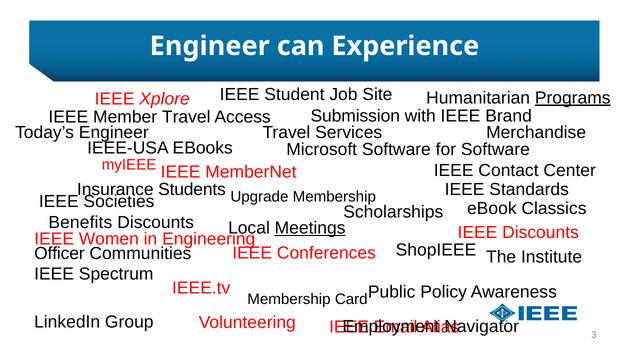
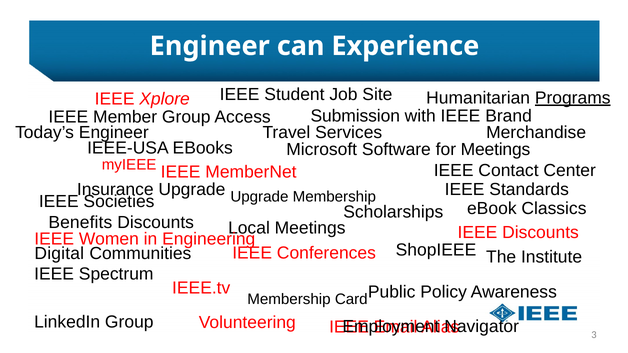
Member Travel: Travel -> Group
for Software: Software -> Meetings
Insurance Students: Students -> Upgrade
Meetings at (310, 228) underline: present -> none
Officer: Officer -> Digital
